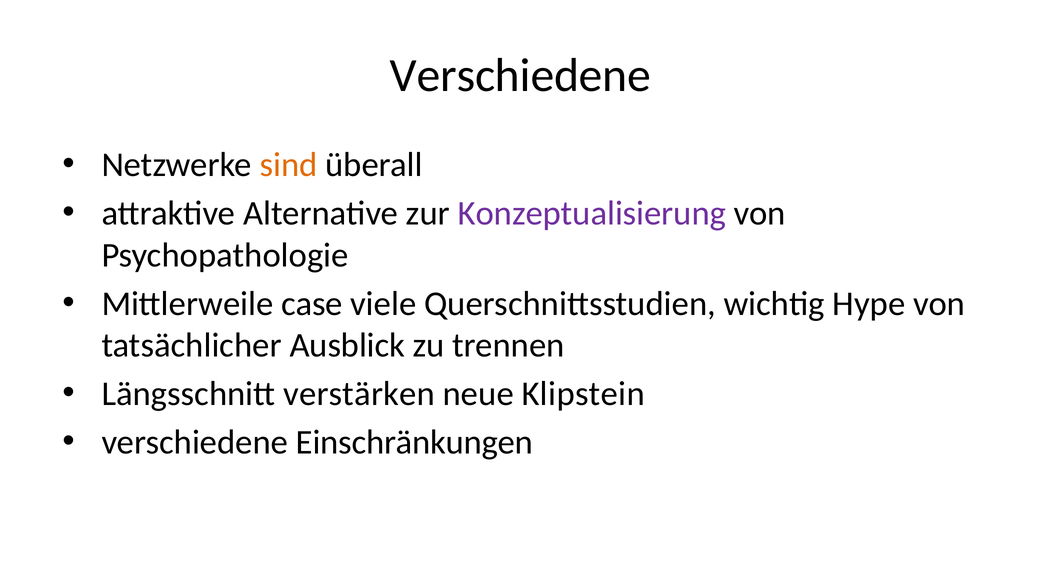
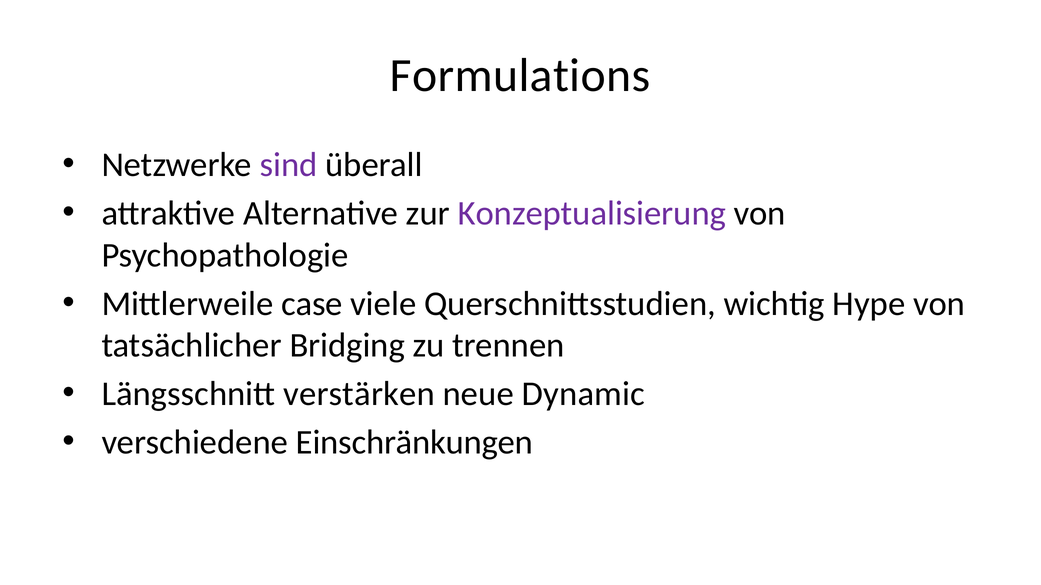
Verschiedene at (520, 76): Verschiedene -> Formulations
sind colour: orange -> purple
Ausblick: Ausblick -> Bridging
Klipstein: Klipstein -> Dynamic
